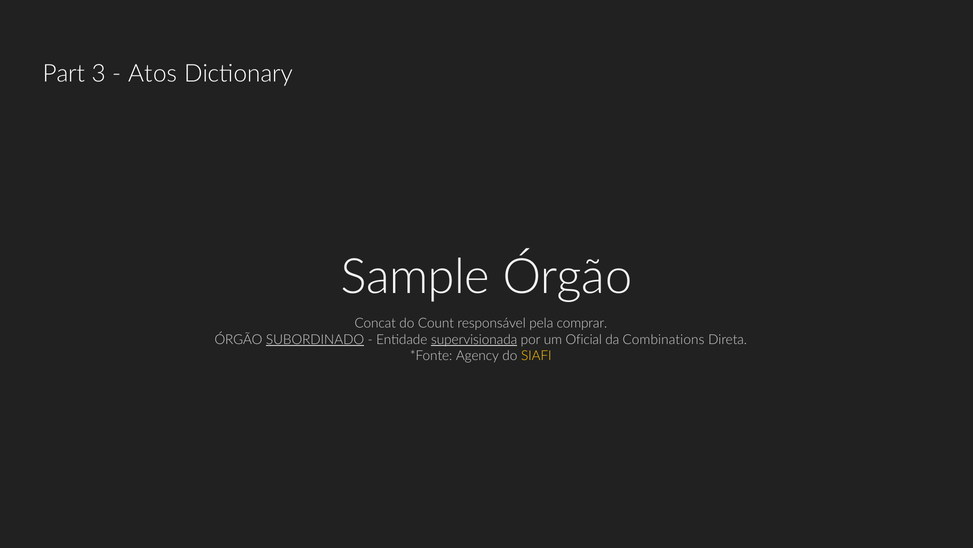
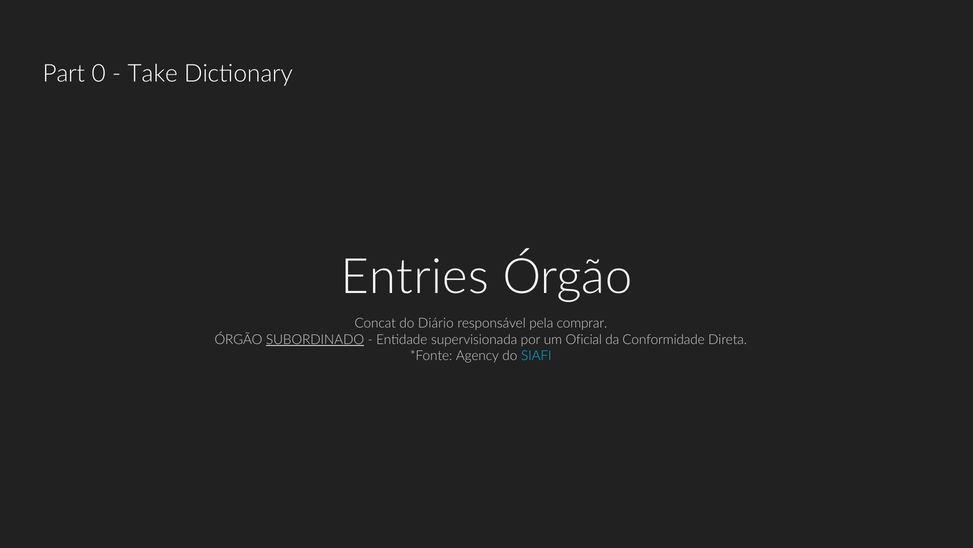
3: 3 -> 0
Atos: Atos -> Take
Sample: Sample -> Entries
Count: Count -> Diário
supervisionada underline: present -> none
Combinations: Combinations -> Conformidade
SIAFI colour: yellow -> light blue
